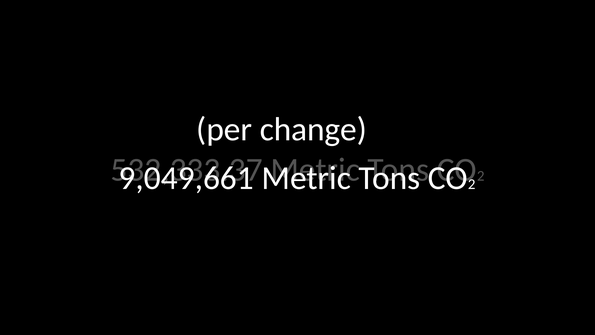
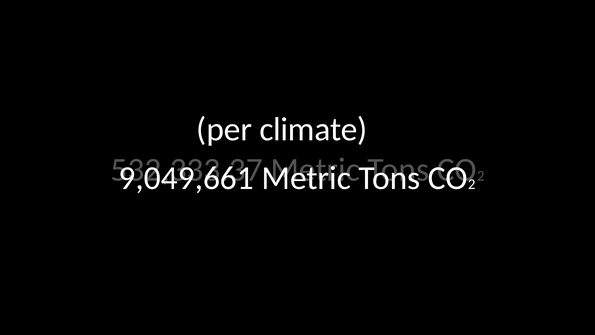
change: change -> climate
